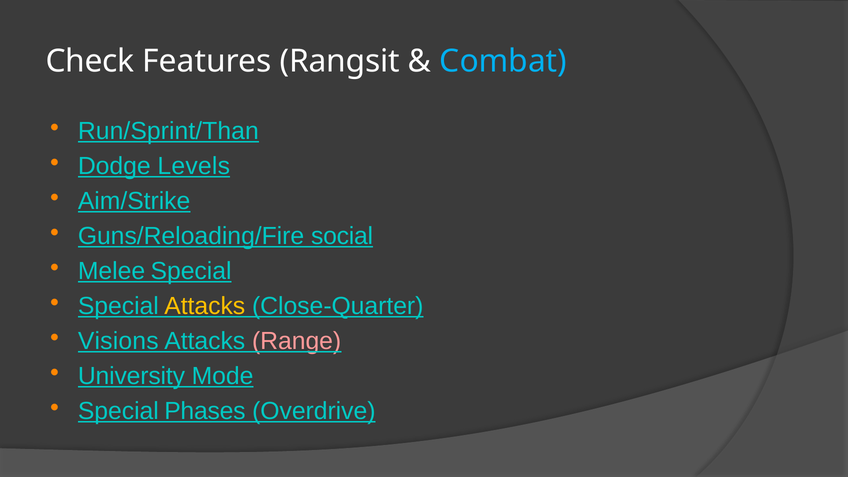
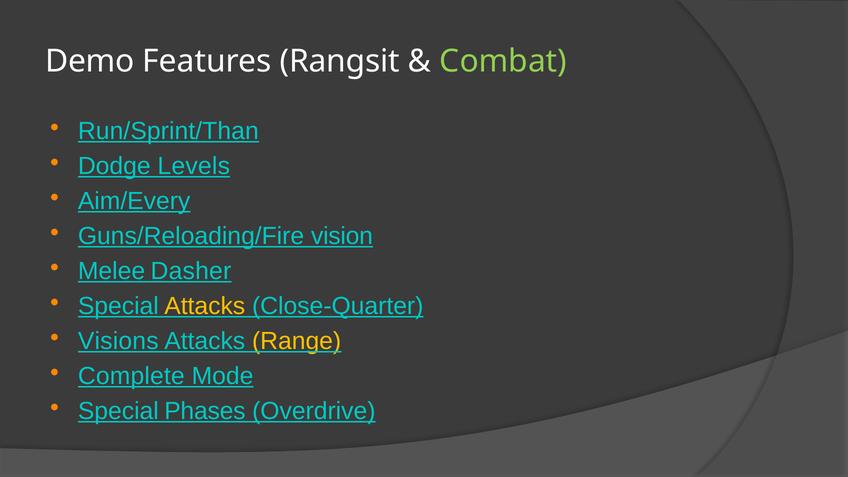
Check: Check -> Demo
Combat colour: light blue -> light green
Aim/Strike: Aim/Strike -> Aim/Every
social: social -> vision
Melee Special: Special -> Dasher
Range colour: pink -> yellow
University: University -> Complete
